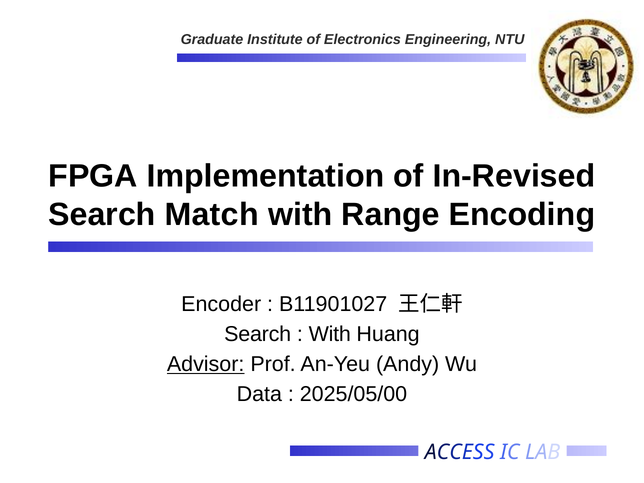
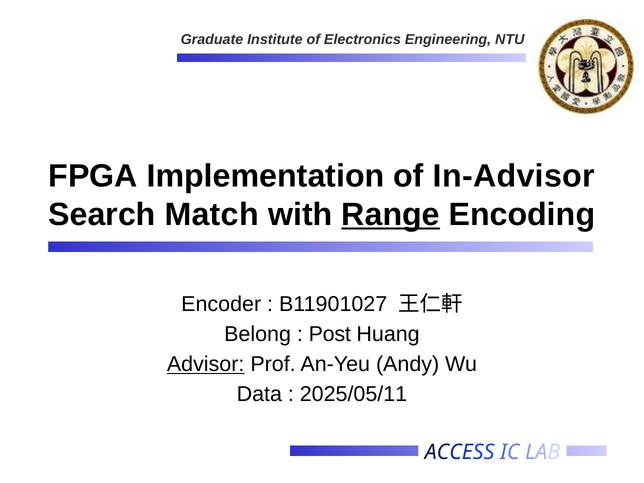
In-Revised: In-Revised -> In-Advisor
Range underline: none -> present
Search at (258, 334): Search -> Belong
With at (330, 334): With -> Post
2025/05/00: 2025/05/00 -> 2025/05/11
